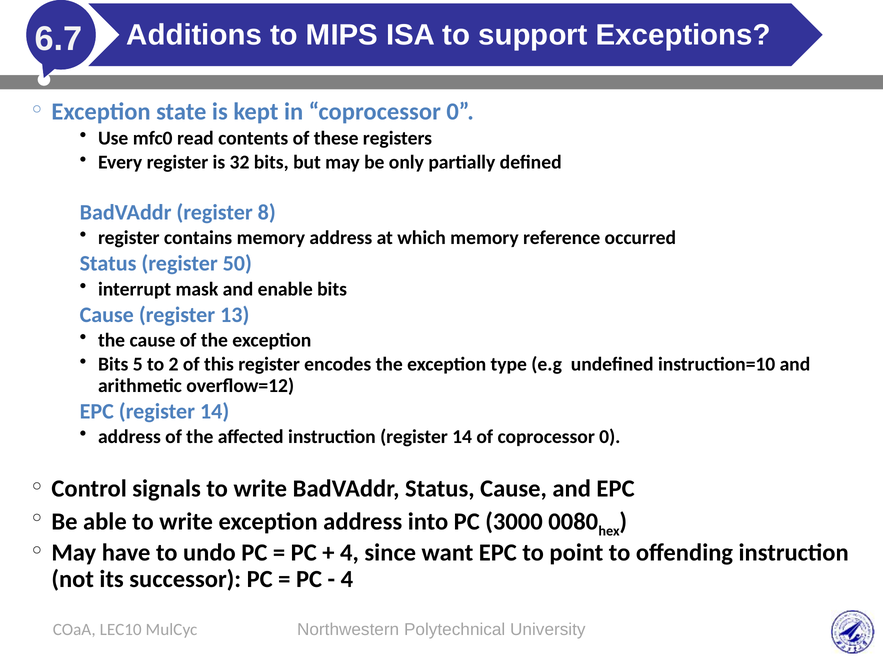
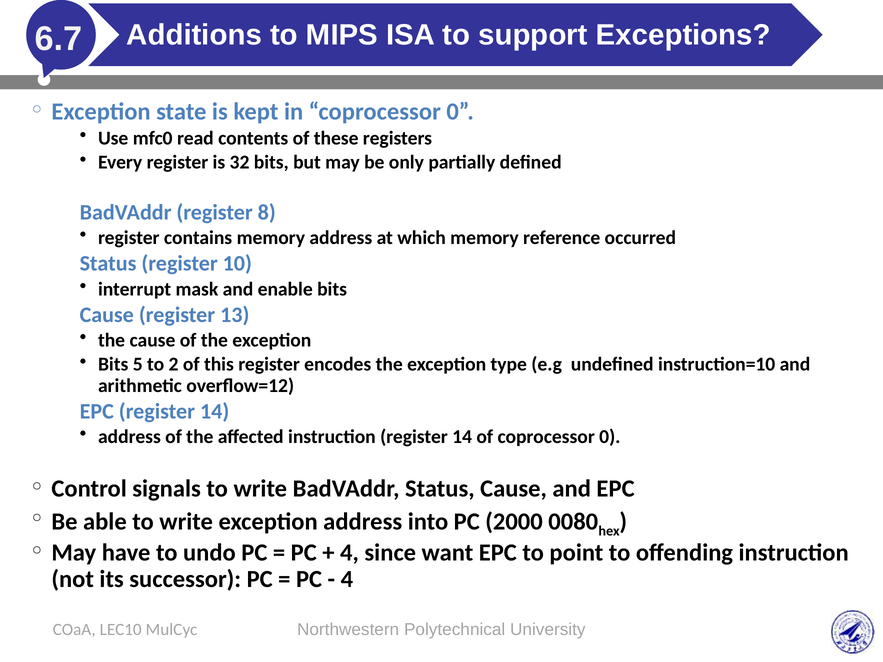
50: 50 -> 10
3000: 3000 -> 2000
